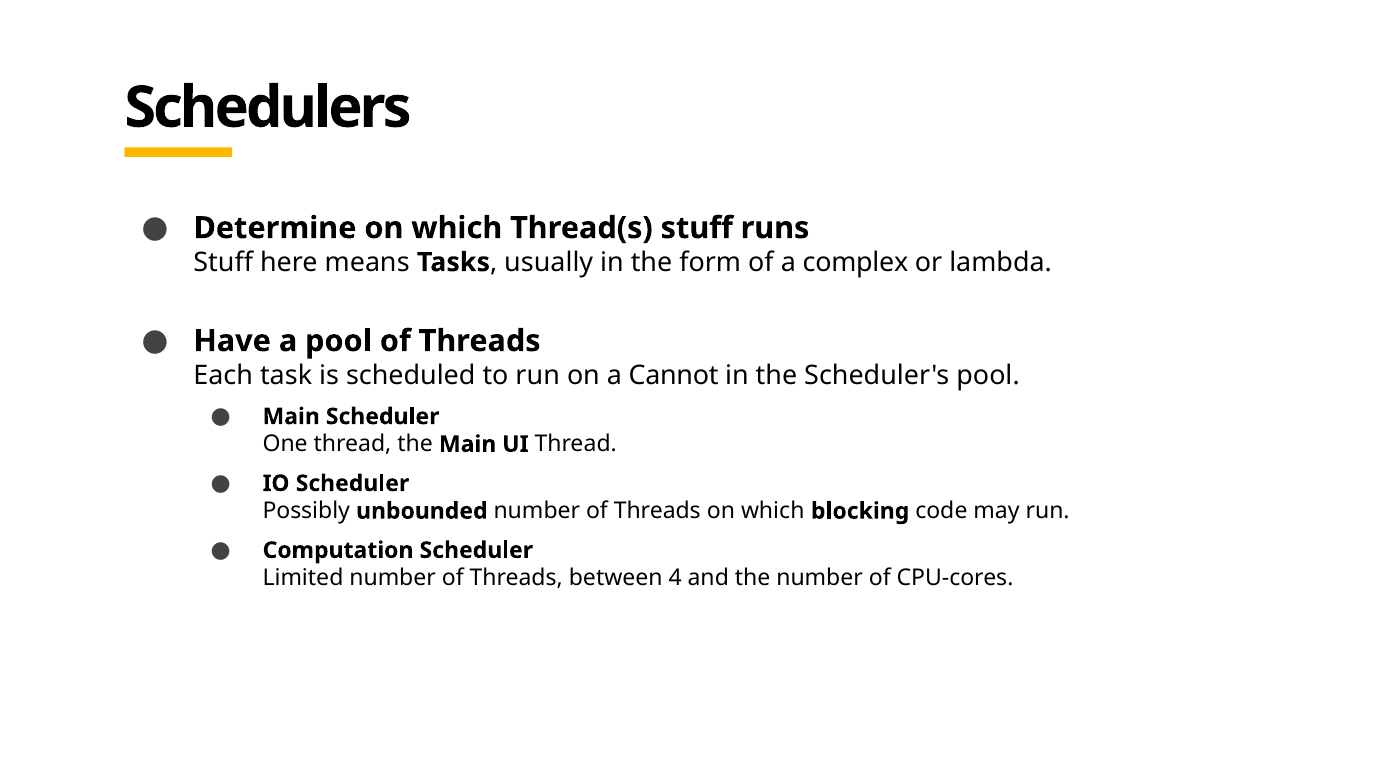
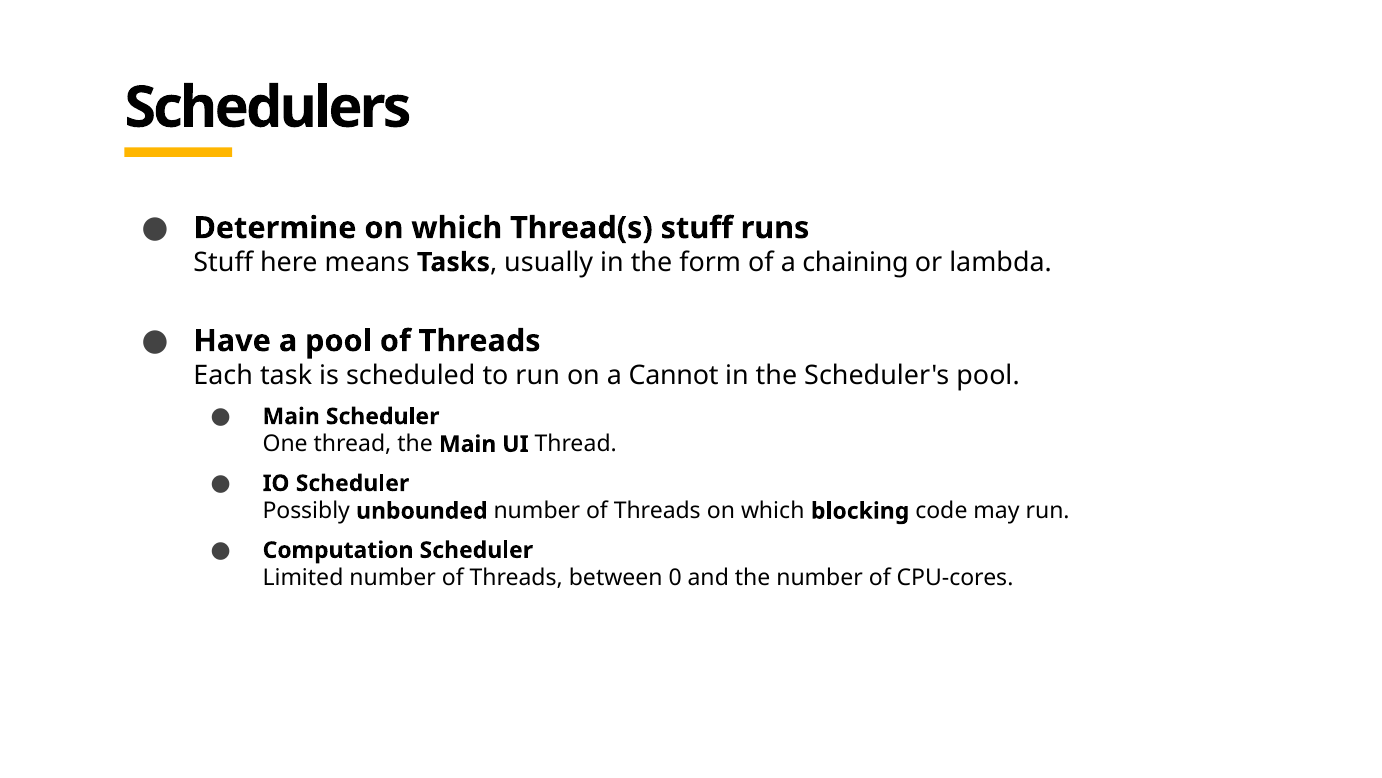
complex: complex -> chaining
4: 4 -> 0
